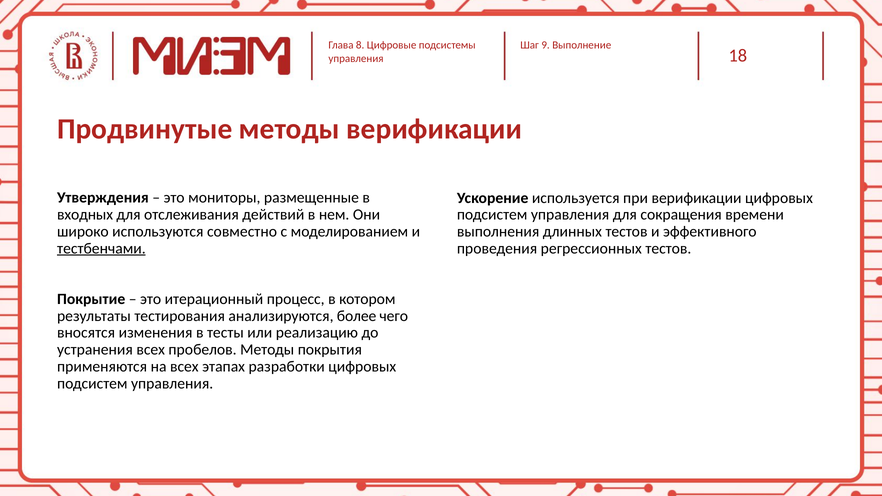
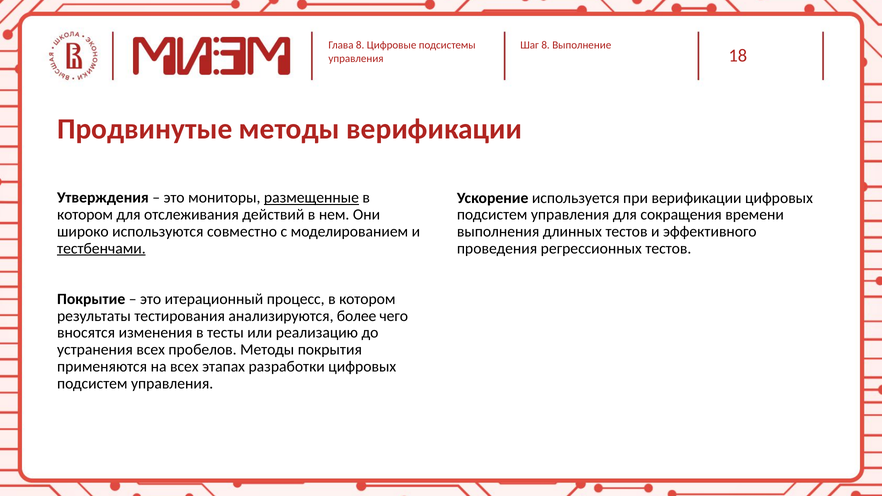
Шаг 9: 9 -> 8
размещенные underline: none -> present
входных at (85, 215): входных -> котором
